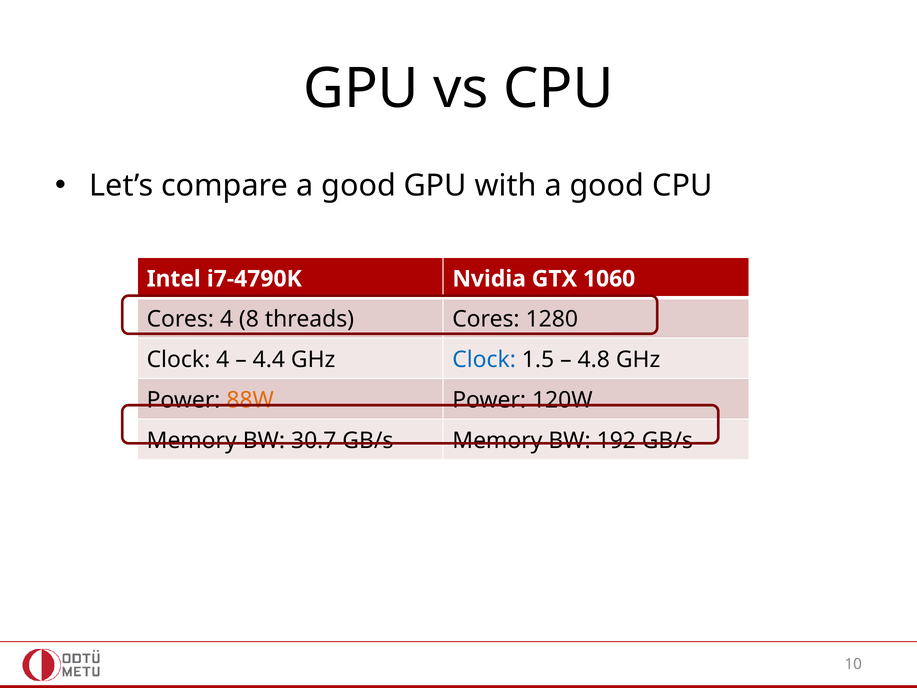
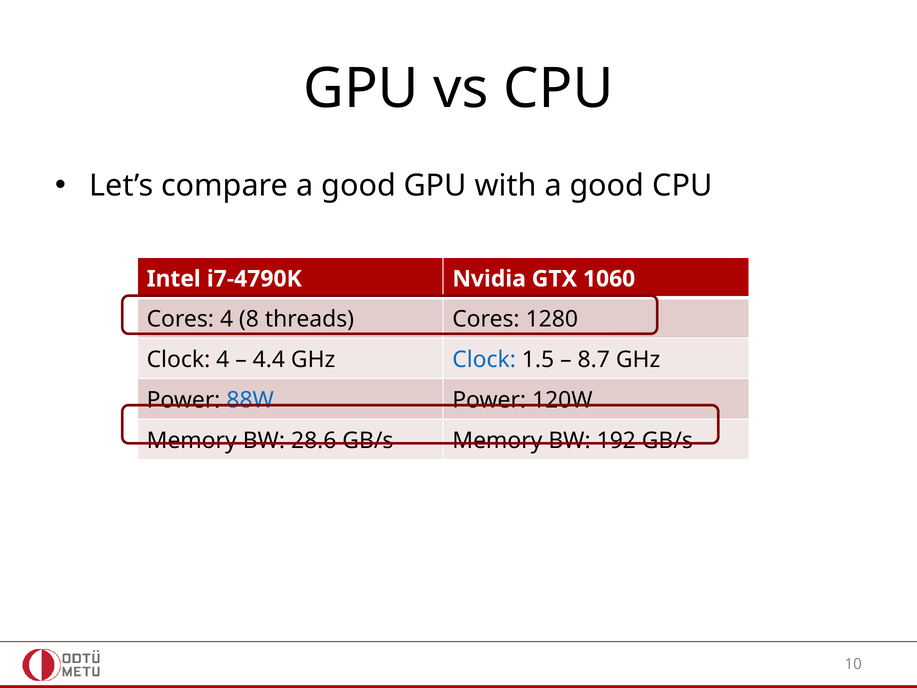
4.8: 4.8 -> 8.7
88W colour: orange -> blue
30.7: 30.7 -> 28.6
